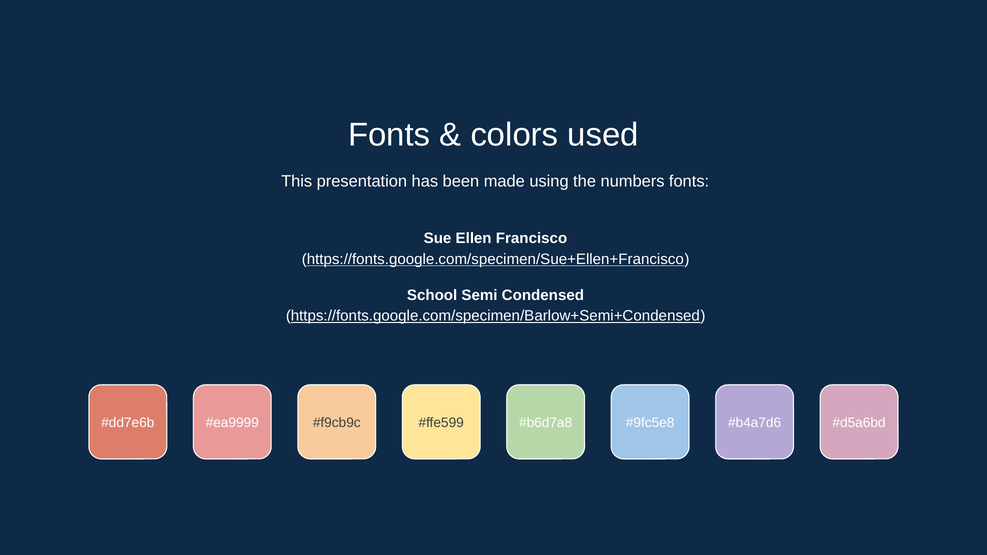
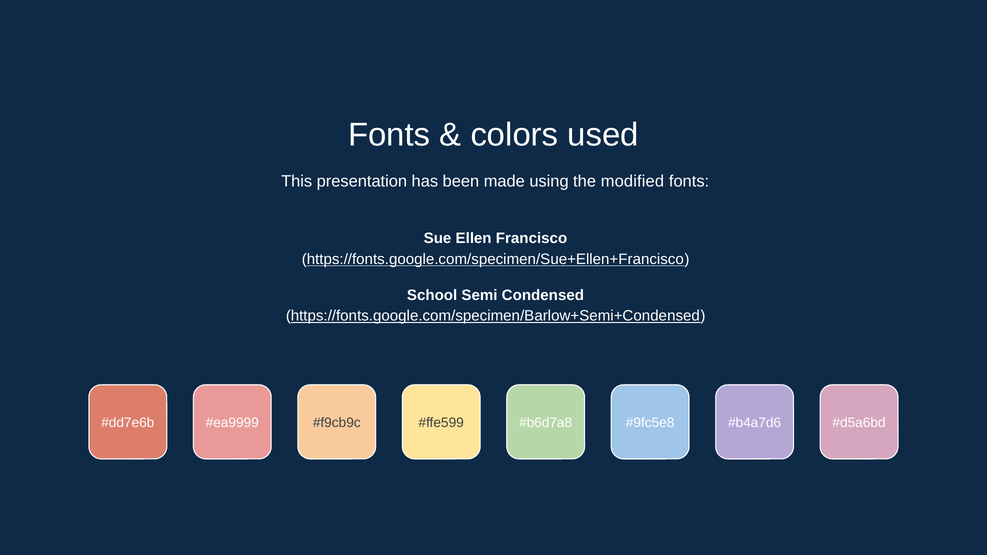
numbers: numbers -> modified
